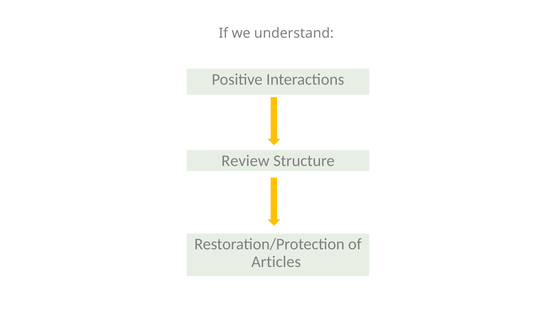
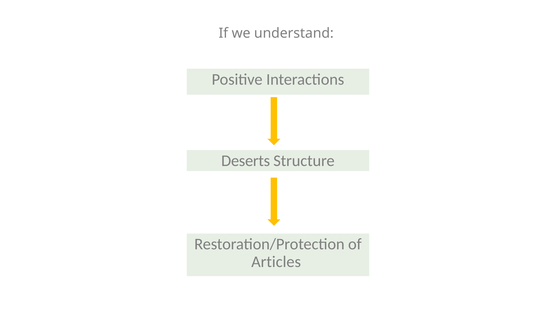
Review: Review -> Deserts
